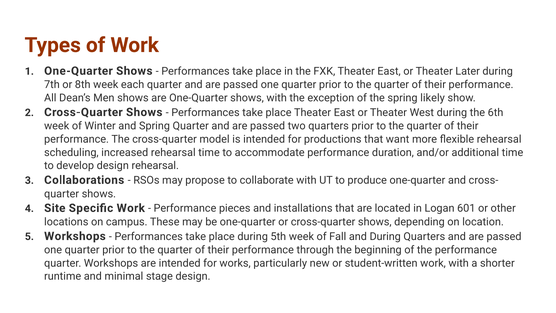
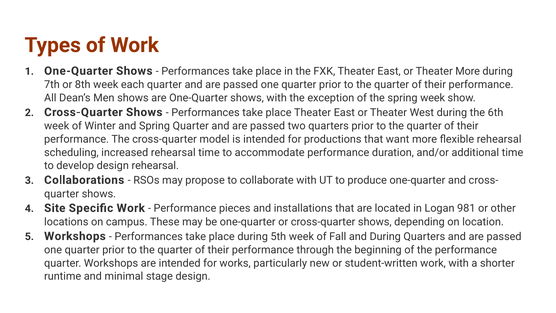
Theater Later: Later -> More
spring likely: likely -> week
601: 601 -> 981
